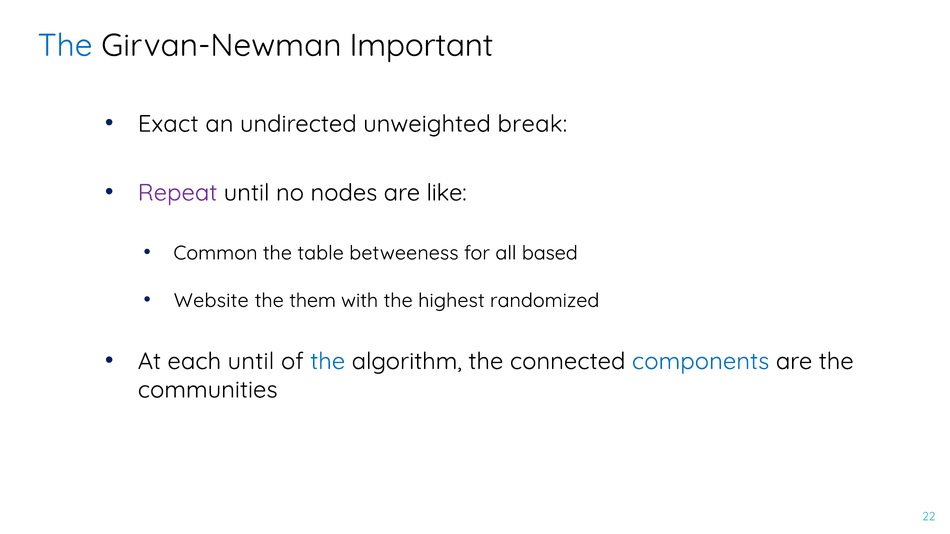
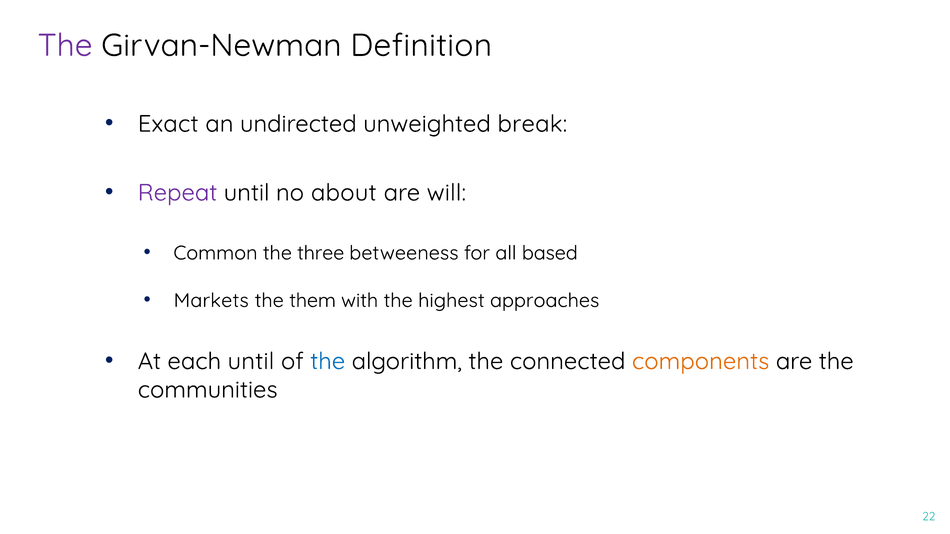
The at (65, 45) colour: blue -> purple
Important: Important -> Definition
nodes: nodes -> about
like: like -> will
table: table -> three
Website: Website -> Markets
randomized: randomized -> approaches
components colour: blue -> orange
